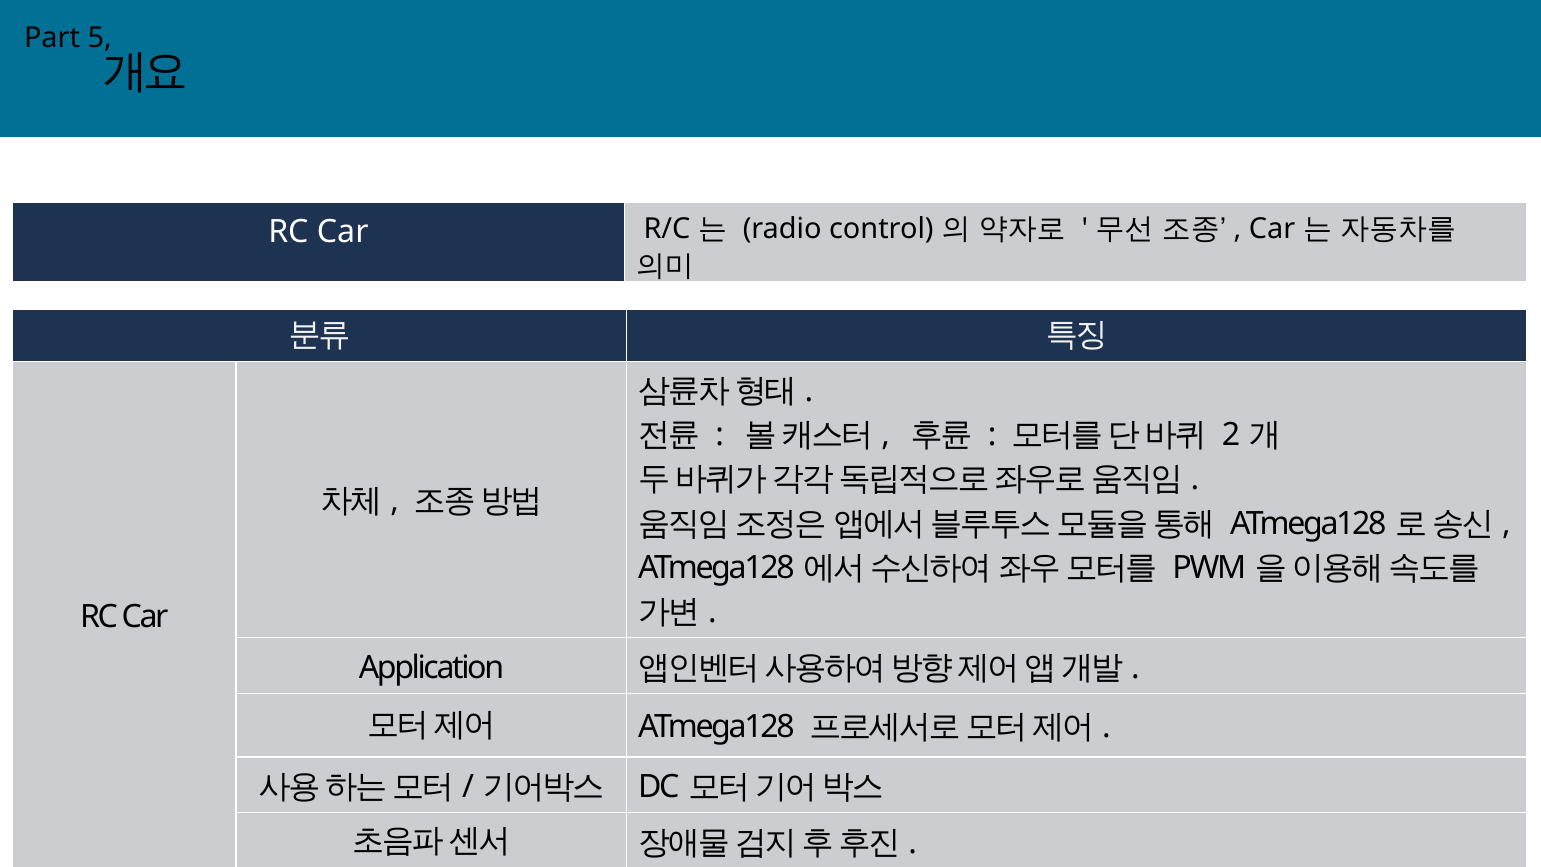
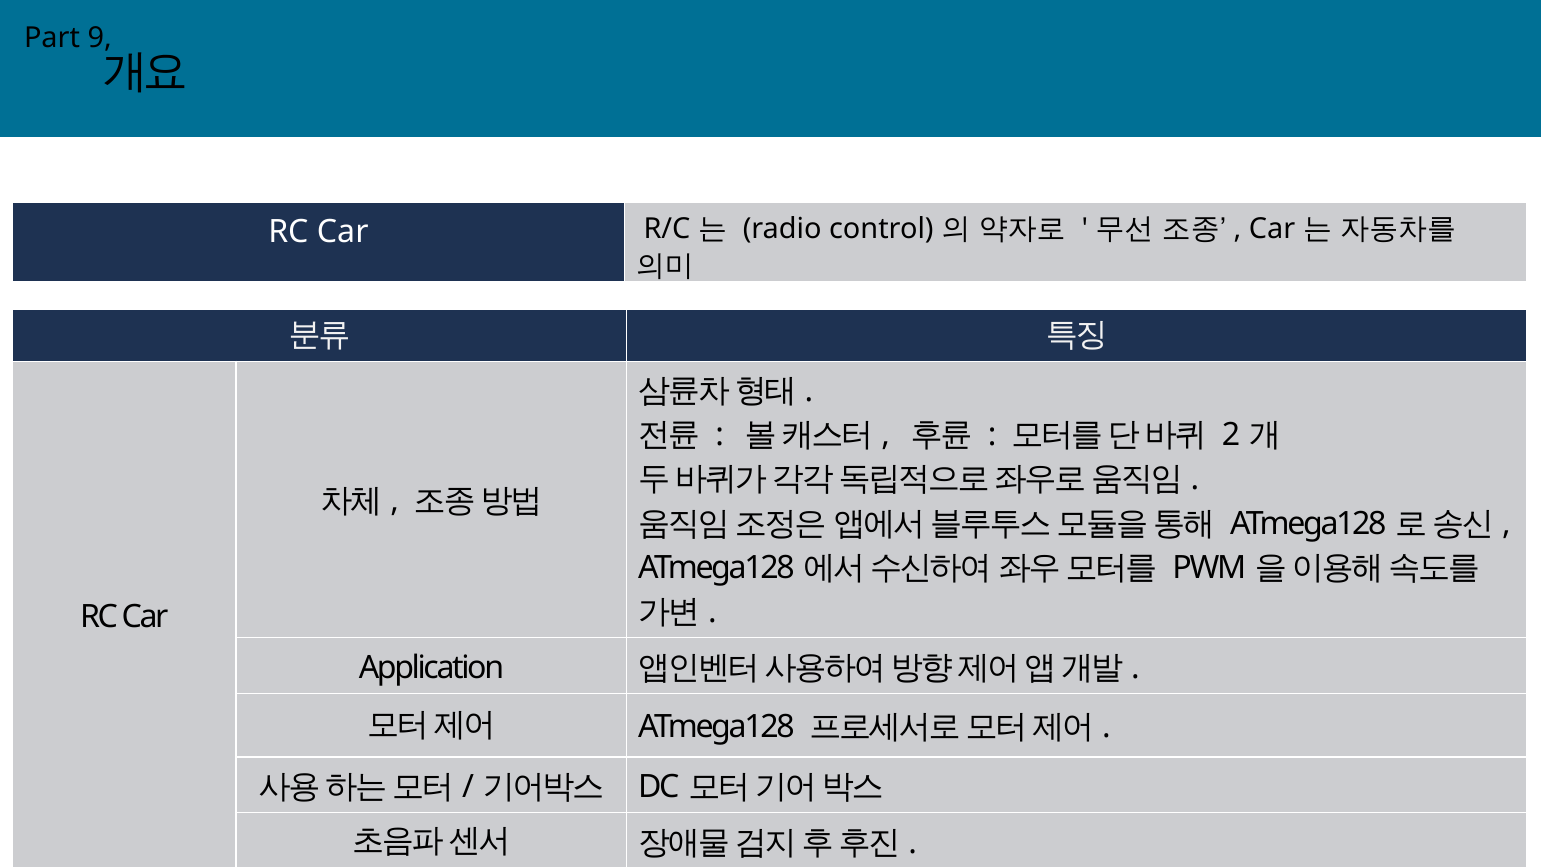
5: 5 -> 9
